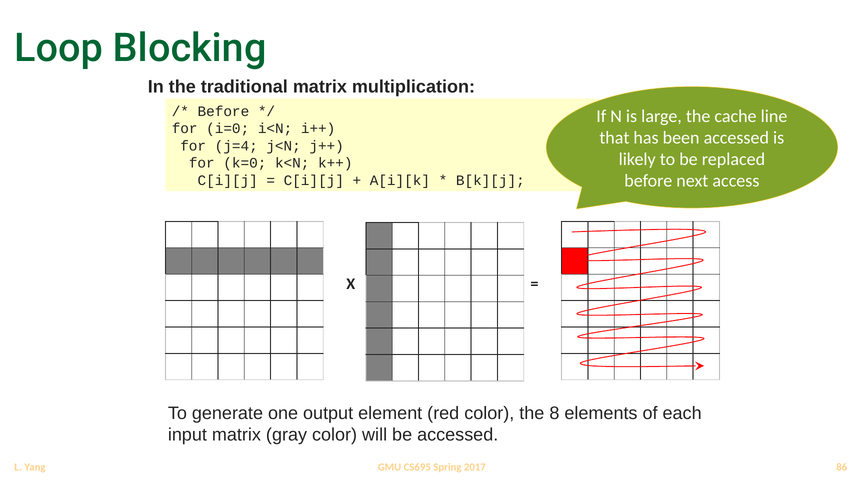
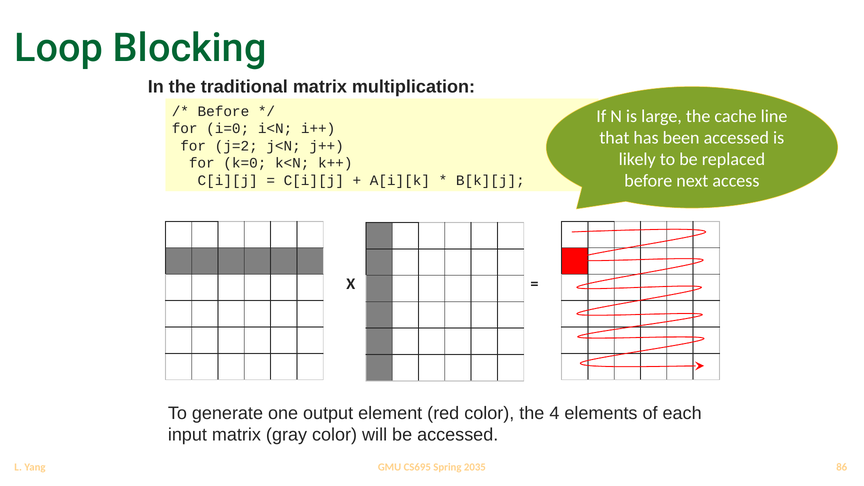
j=4: j=4 -> j=2
8: 8 -> 4
2017: 2017 -> 2035
